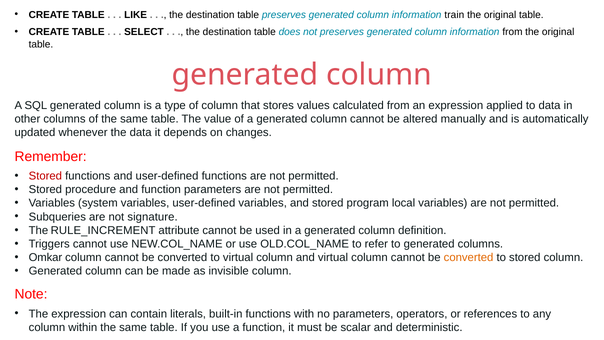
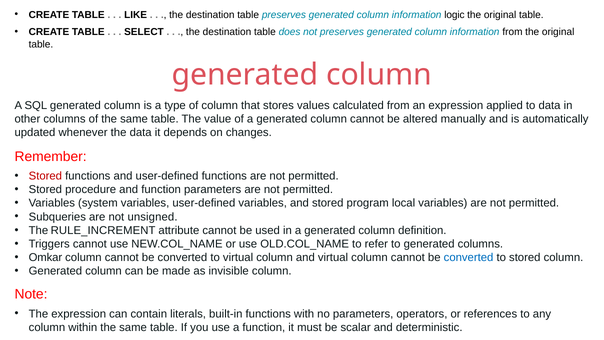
train: train -> logic
signature: signature -> unsigned
converted at (469, 257) colour: orange -> blue
